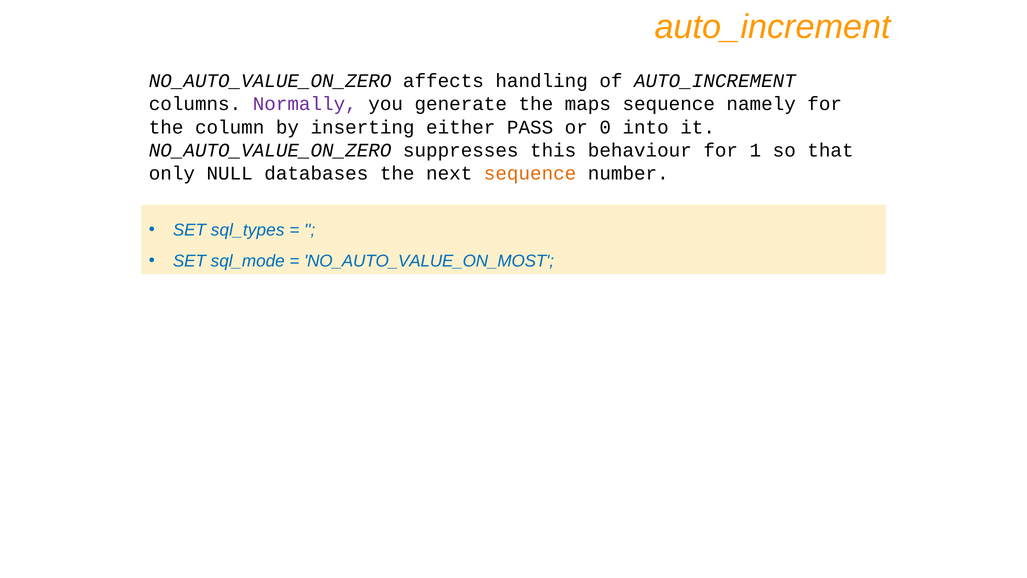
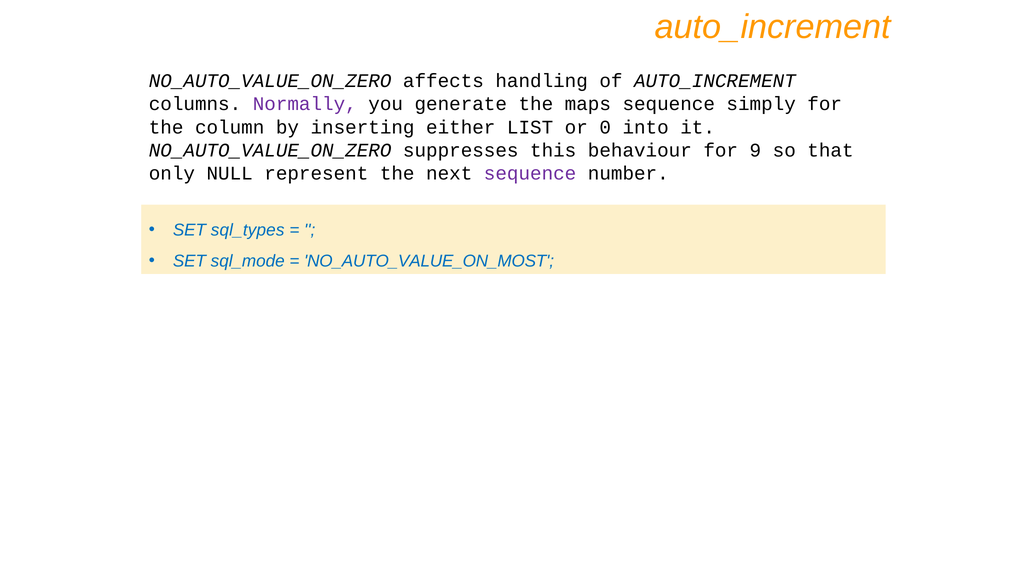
namely: namely -> simply
PASS: PASS -> LIST
1: 1 -> 9
databases: databases -> represent
sequence at (530, 173) colour: orange -> purple
